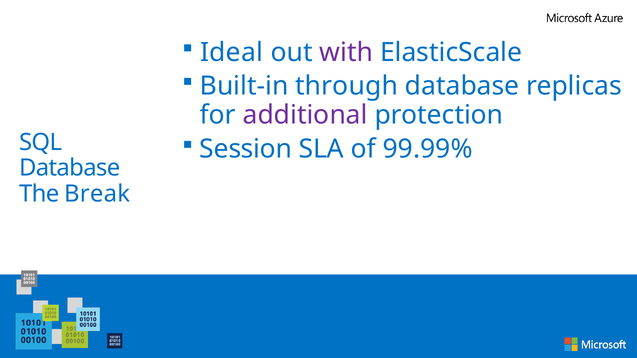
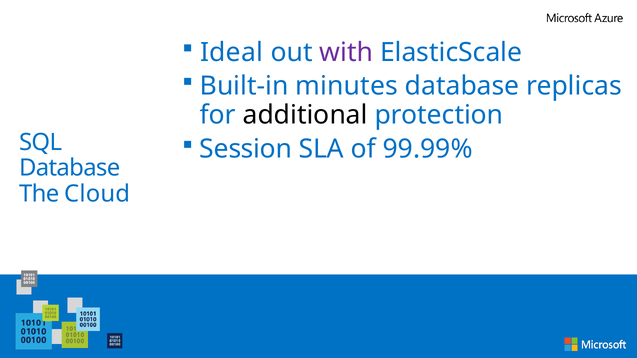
through: through -> minutes
additional colour: purple -> black
Break: Break -> Cloud
